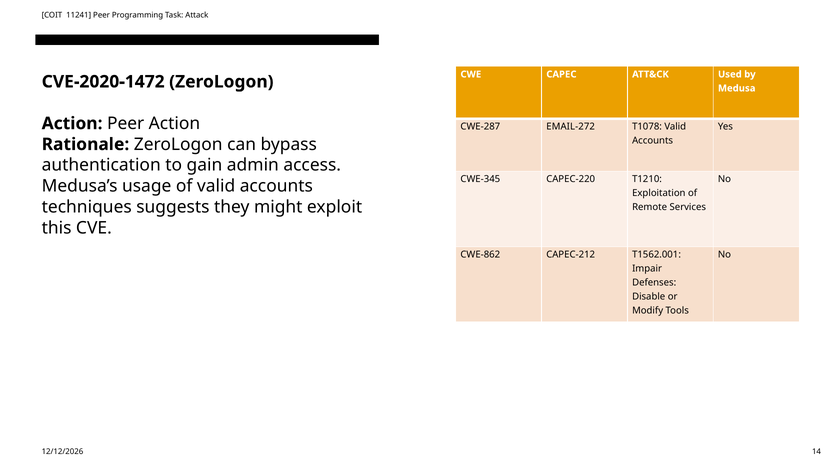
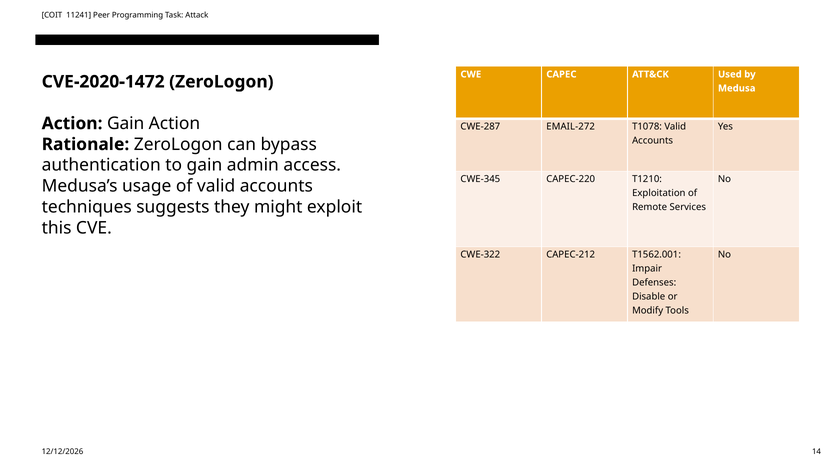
Action Peer: Peer -> Gain
CWE-862: CWE-862 -> CWE-322
